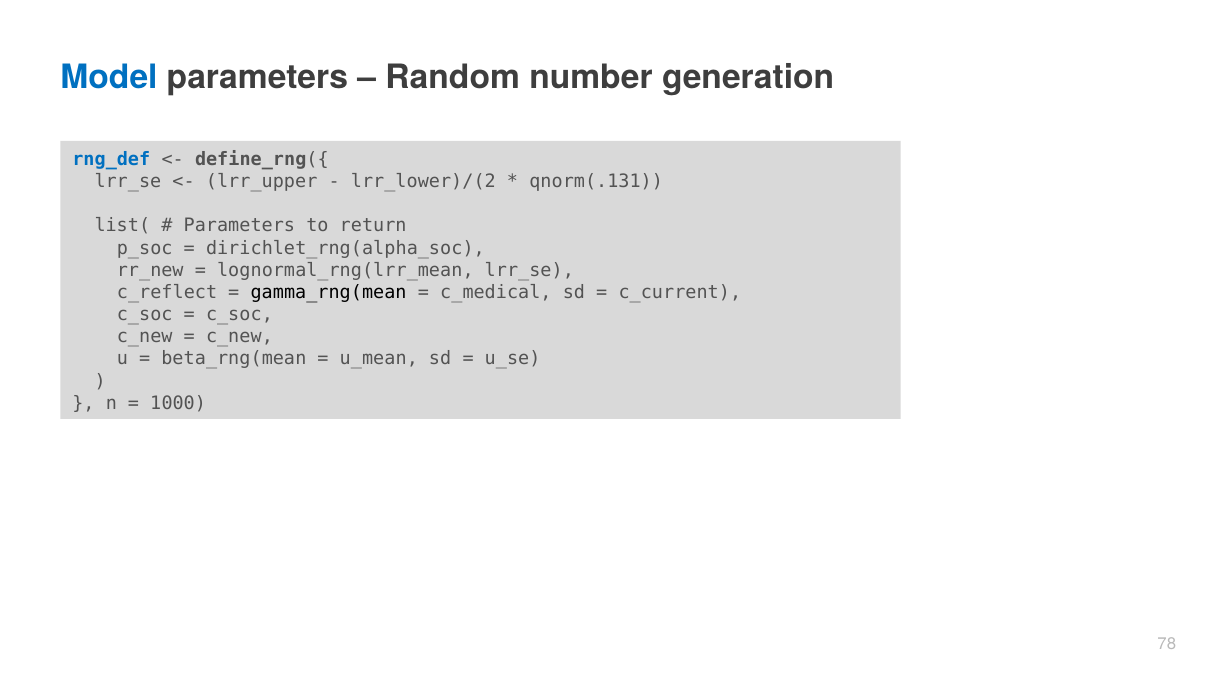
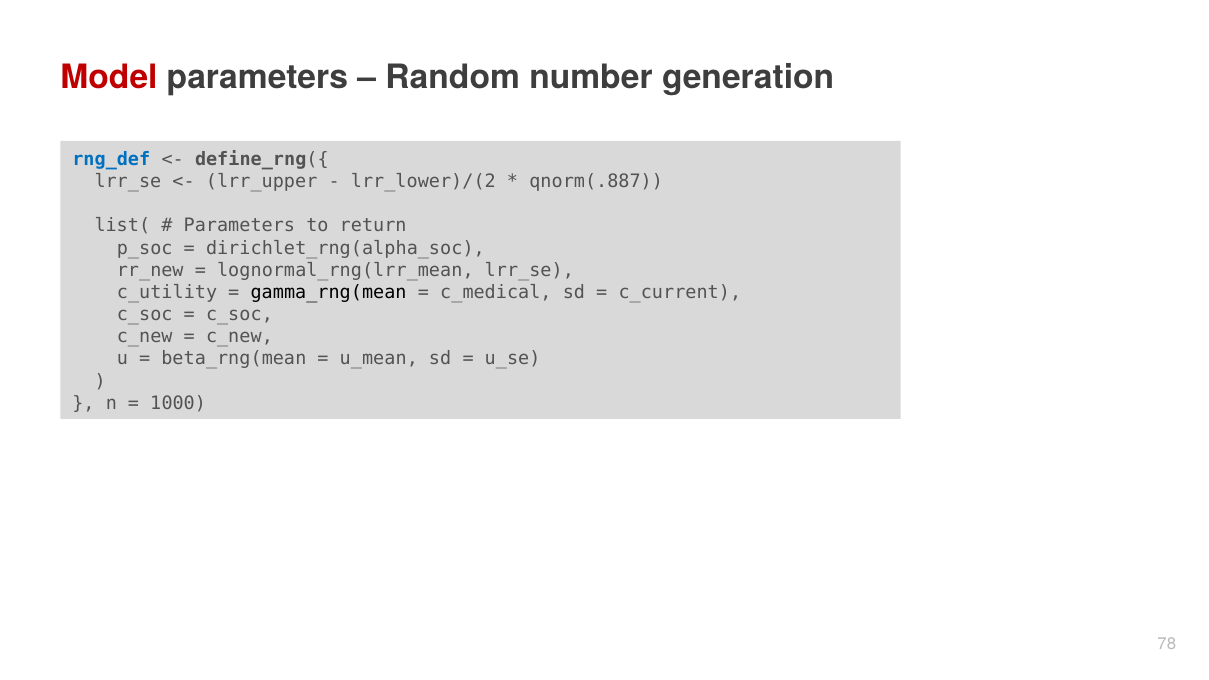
Model colour: blue -> red
qnorm(.131: qnorm(.131 -> qnorm(.887
c_reflect: c_reflect -> c_utility
